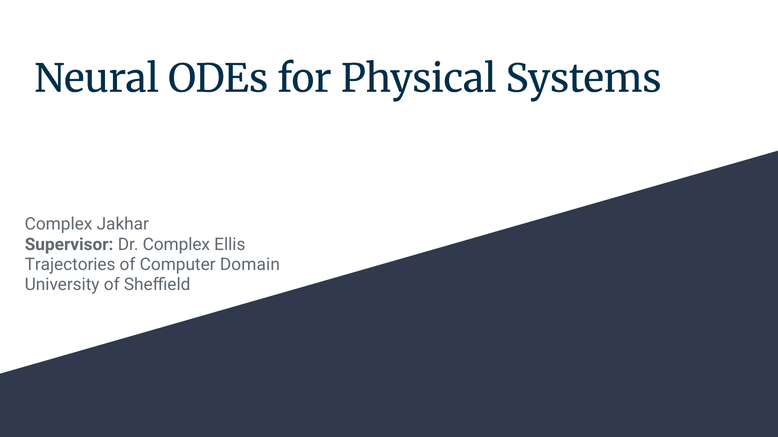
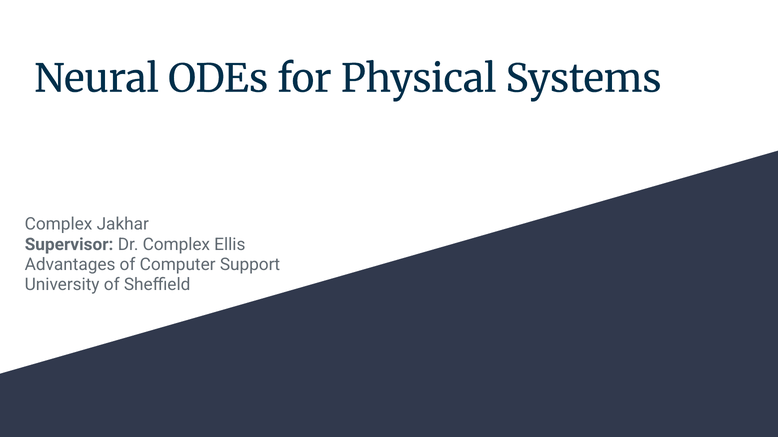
Trajectories: Trajectories -> Advantages
Domain: Domain -> Support
